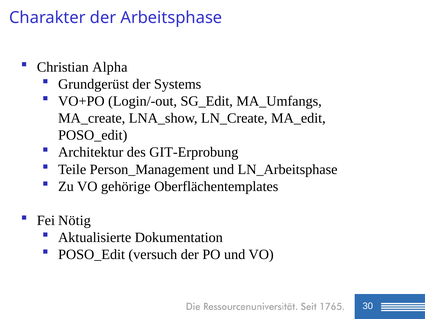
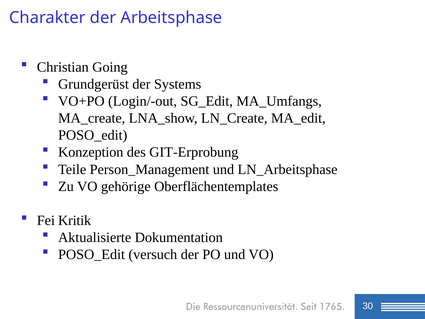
Alpha: Alpha -> Going
Architektur: Architektur -> Konzeption
Nötig: Nötig -> Kritik
